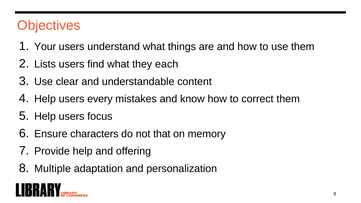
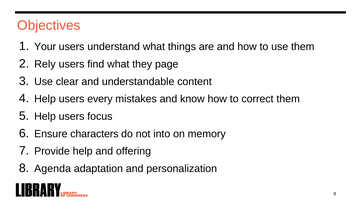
Lists: Lists -> Rely
each: each -> page
that: that -> into
Multiple: Multiple -> Agenda
